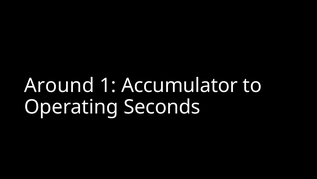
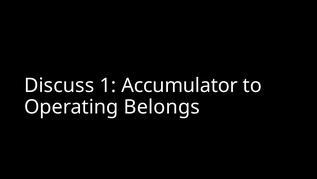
Around: Around -> Discuss
Seconds: Seconds -> Belongs
